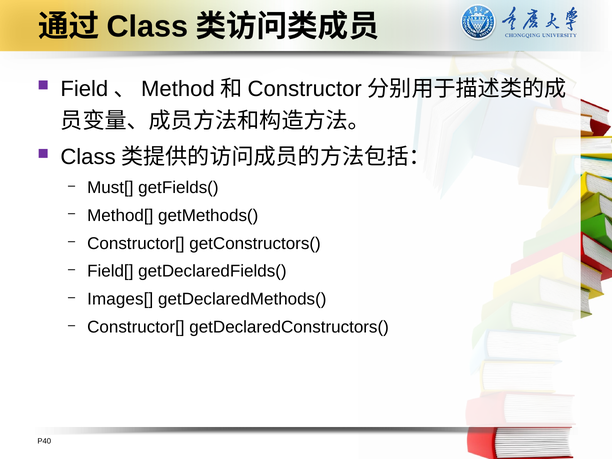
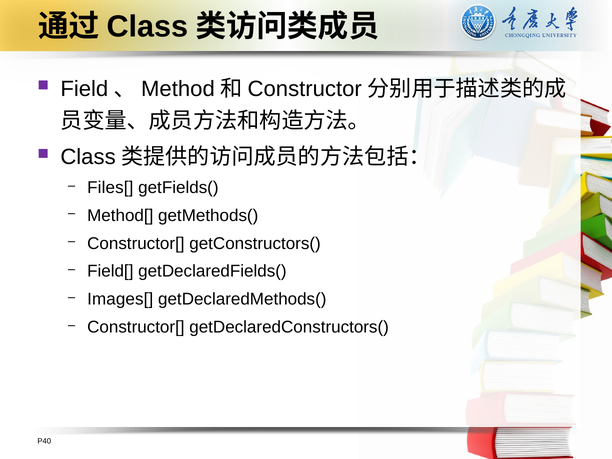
Must[: Must[ -> Files[
